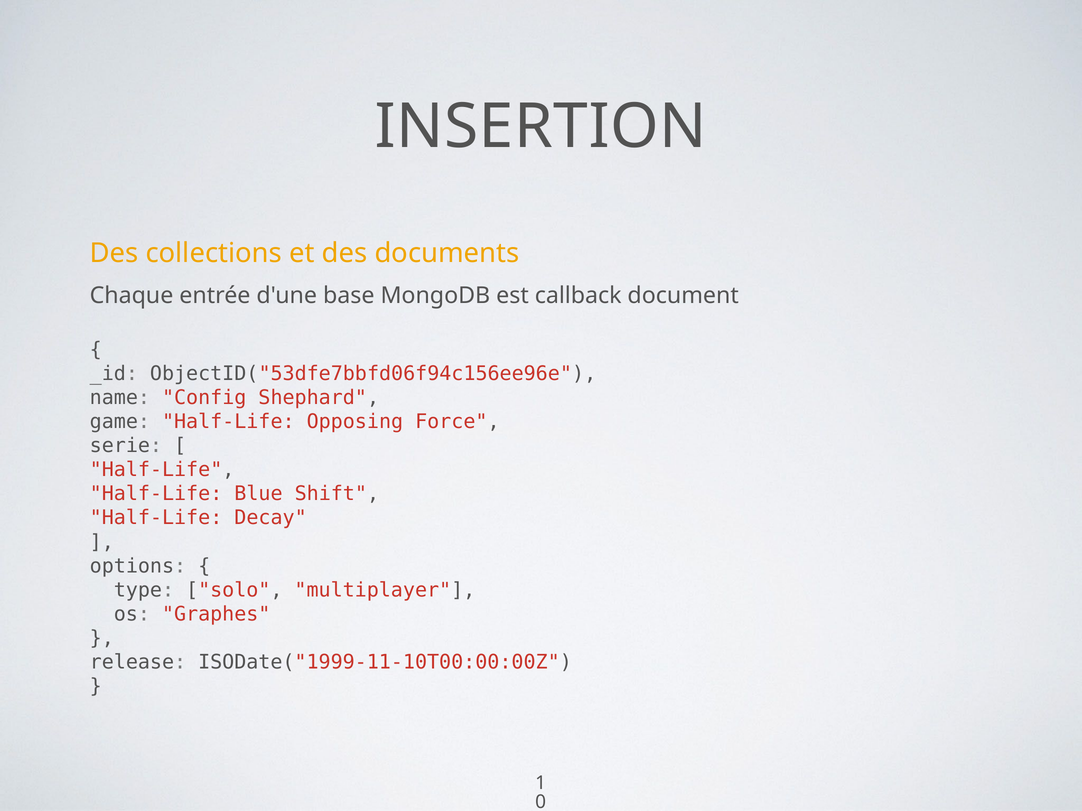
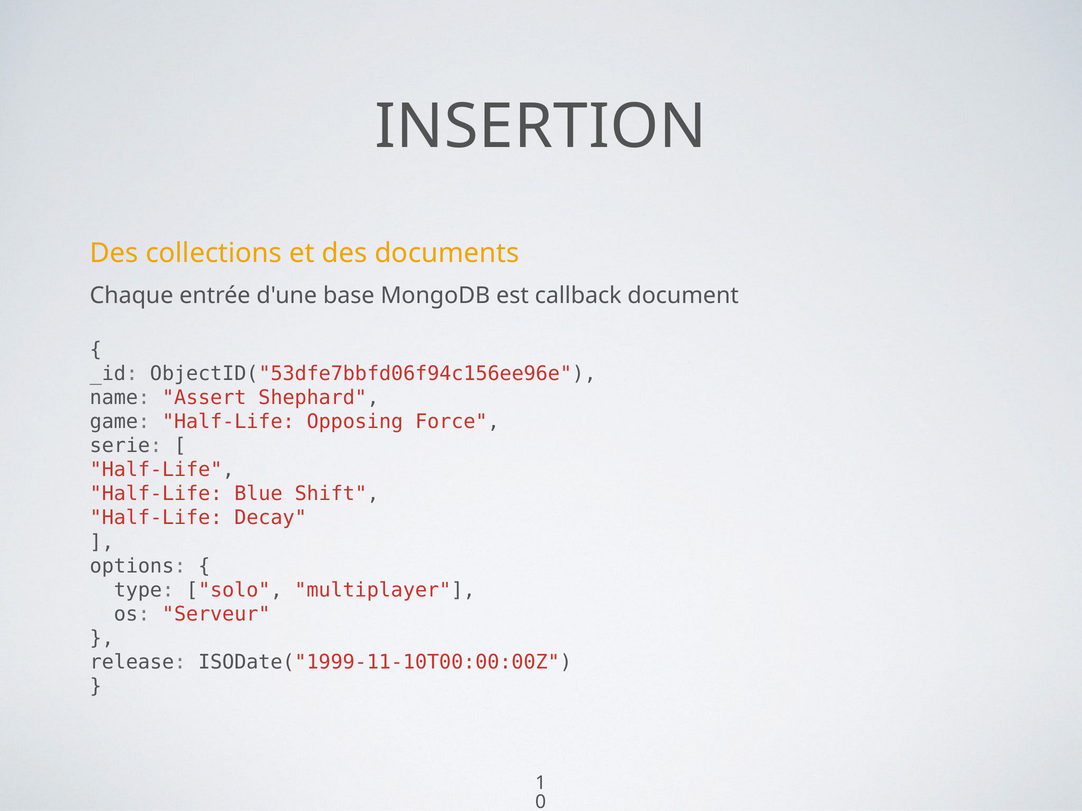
Config: Config -> Assert
Graphes: Graphes -> Serveur
